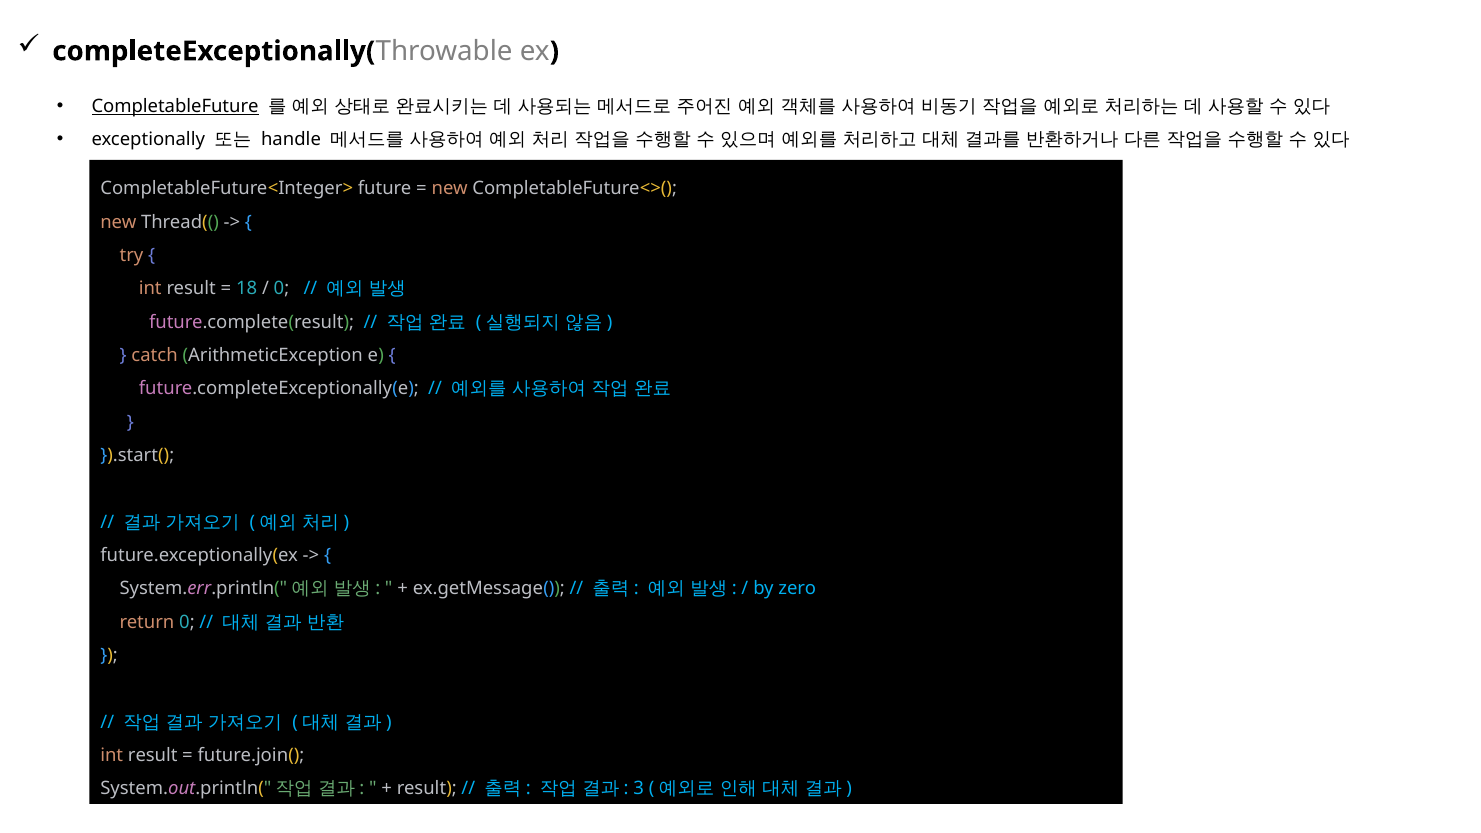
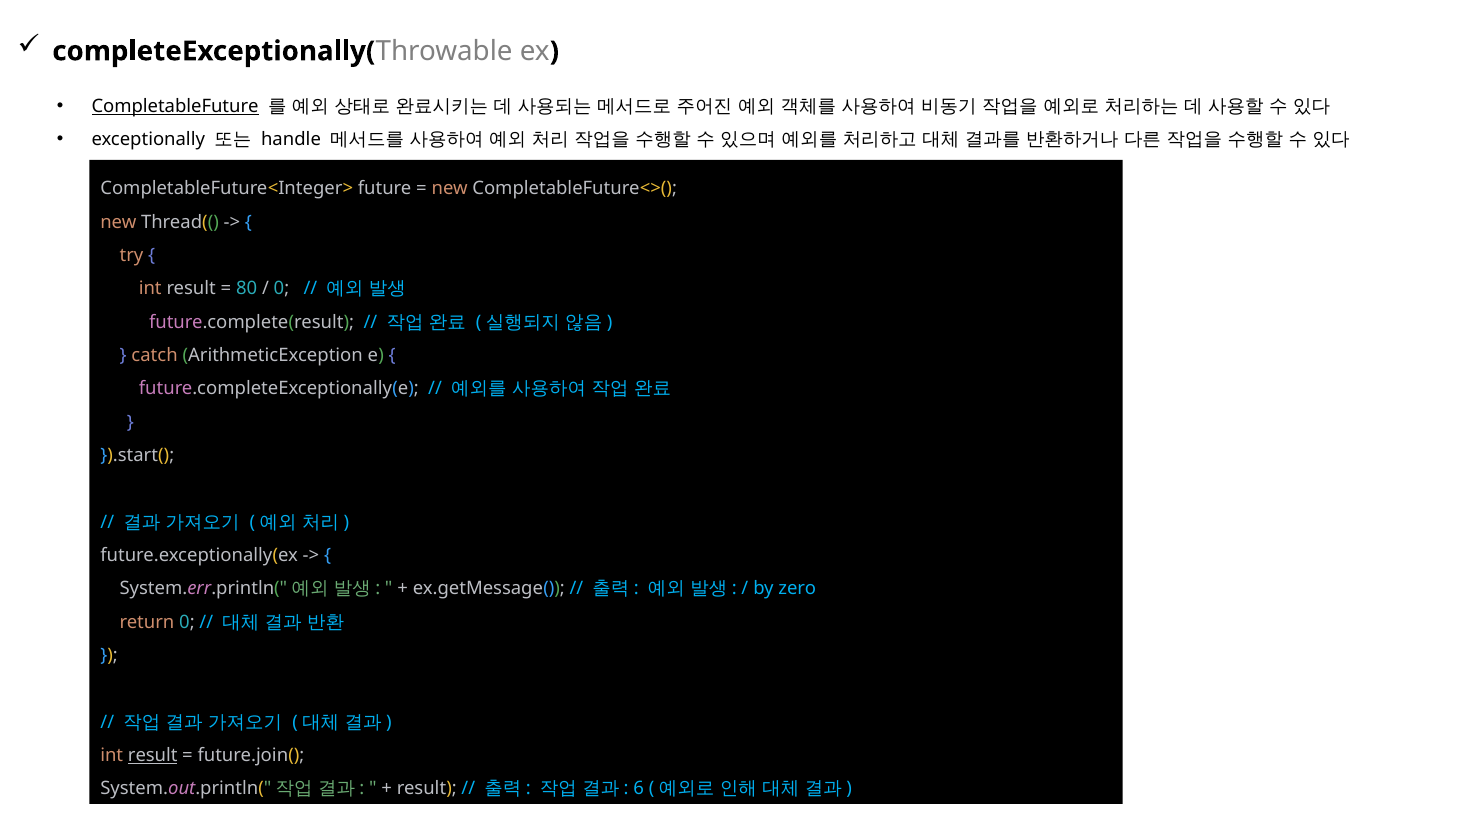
18: 18 -> 80
result at (153, 755) underline: none -> present
3: 3 -> 6
